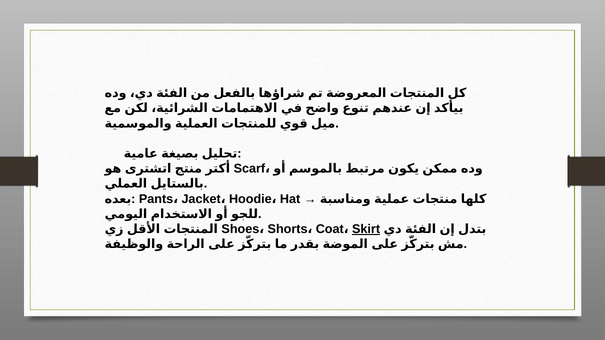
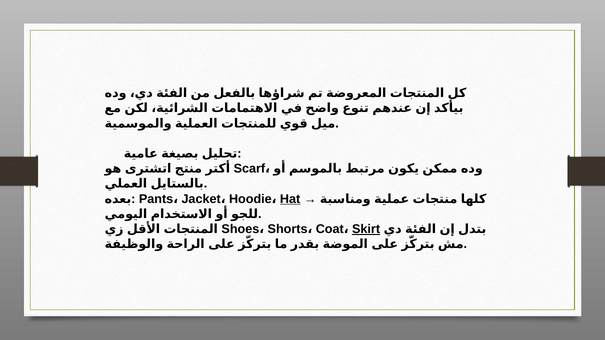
Hat underline: none -> present
